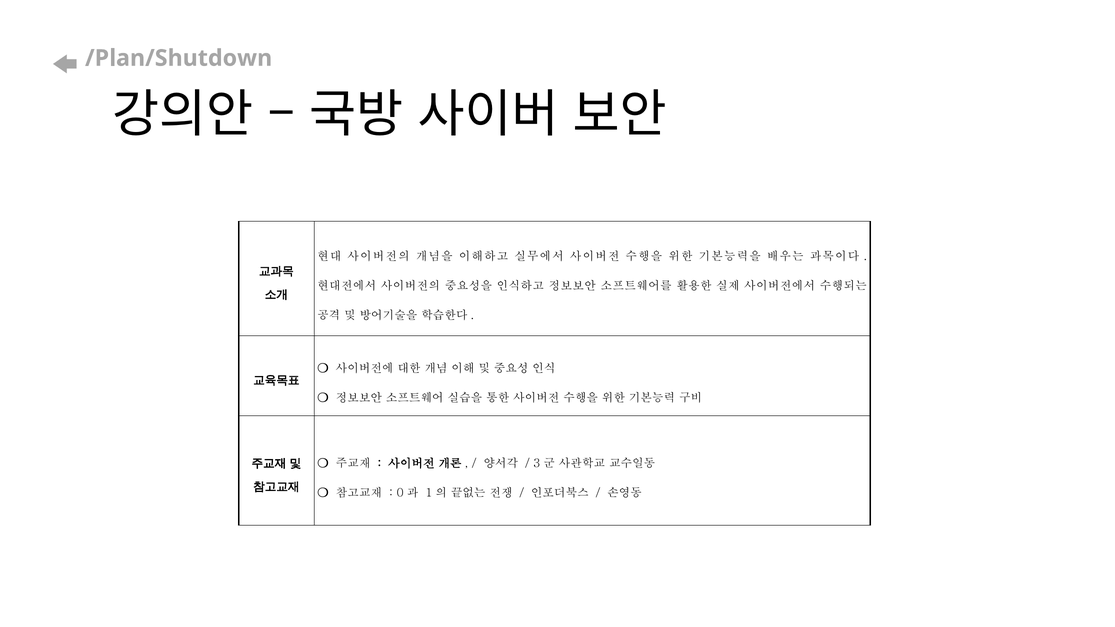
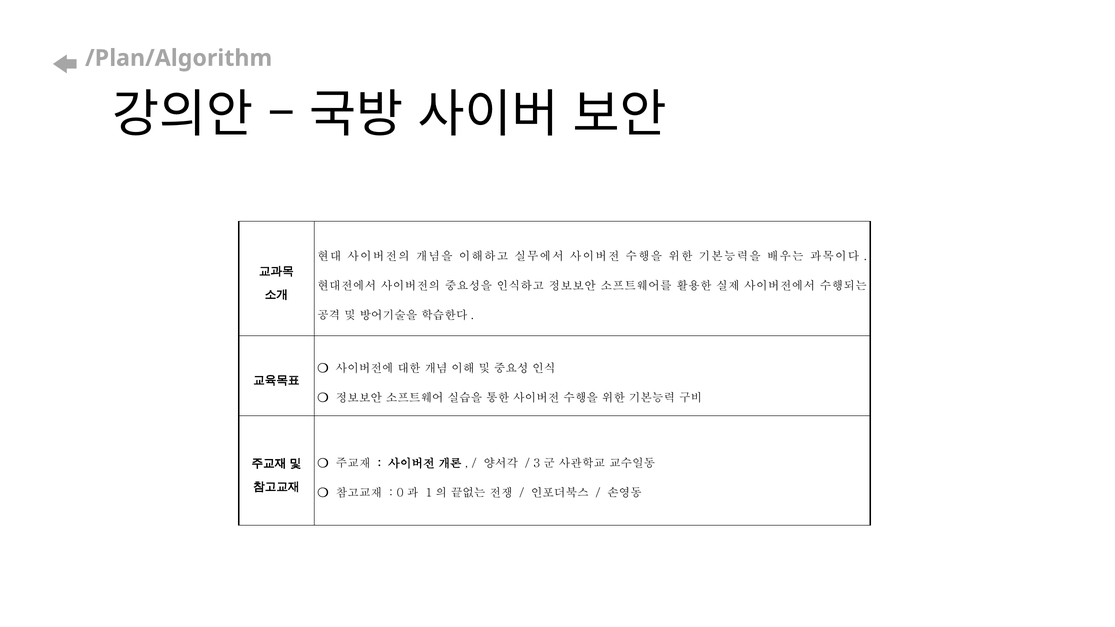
/Plan/Shutdown: /Plan/Shutdown -> /Plan/Algorithm
